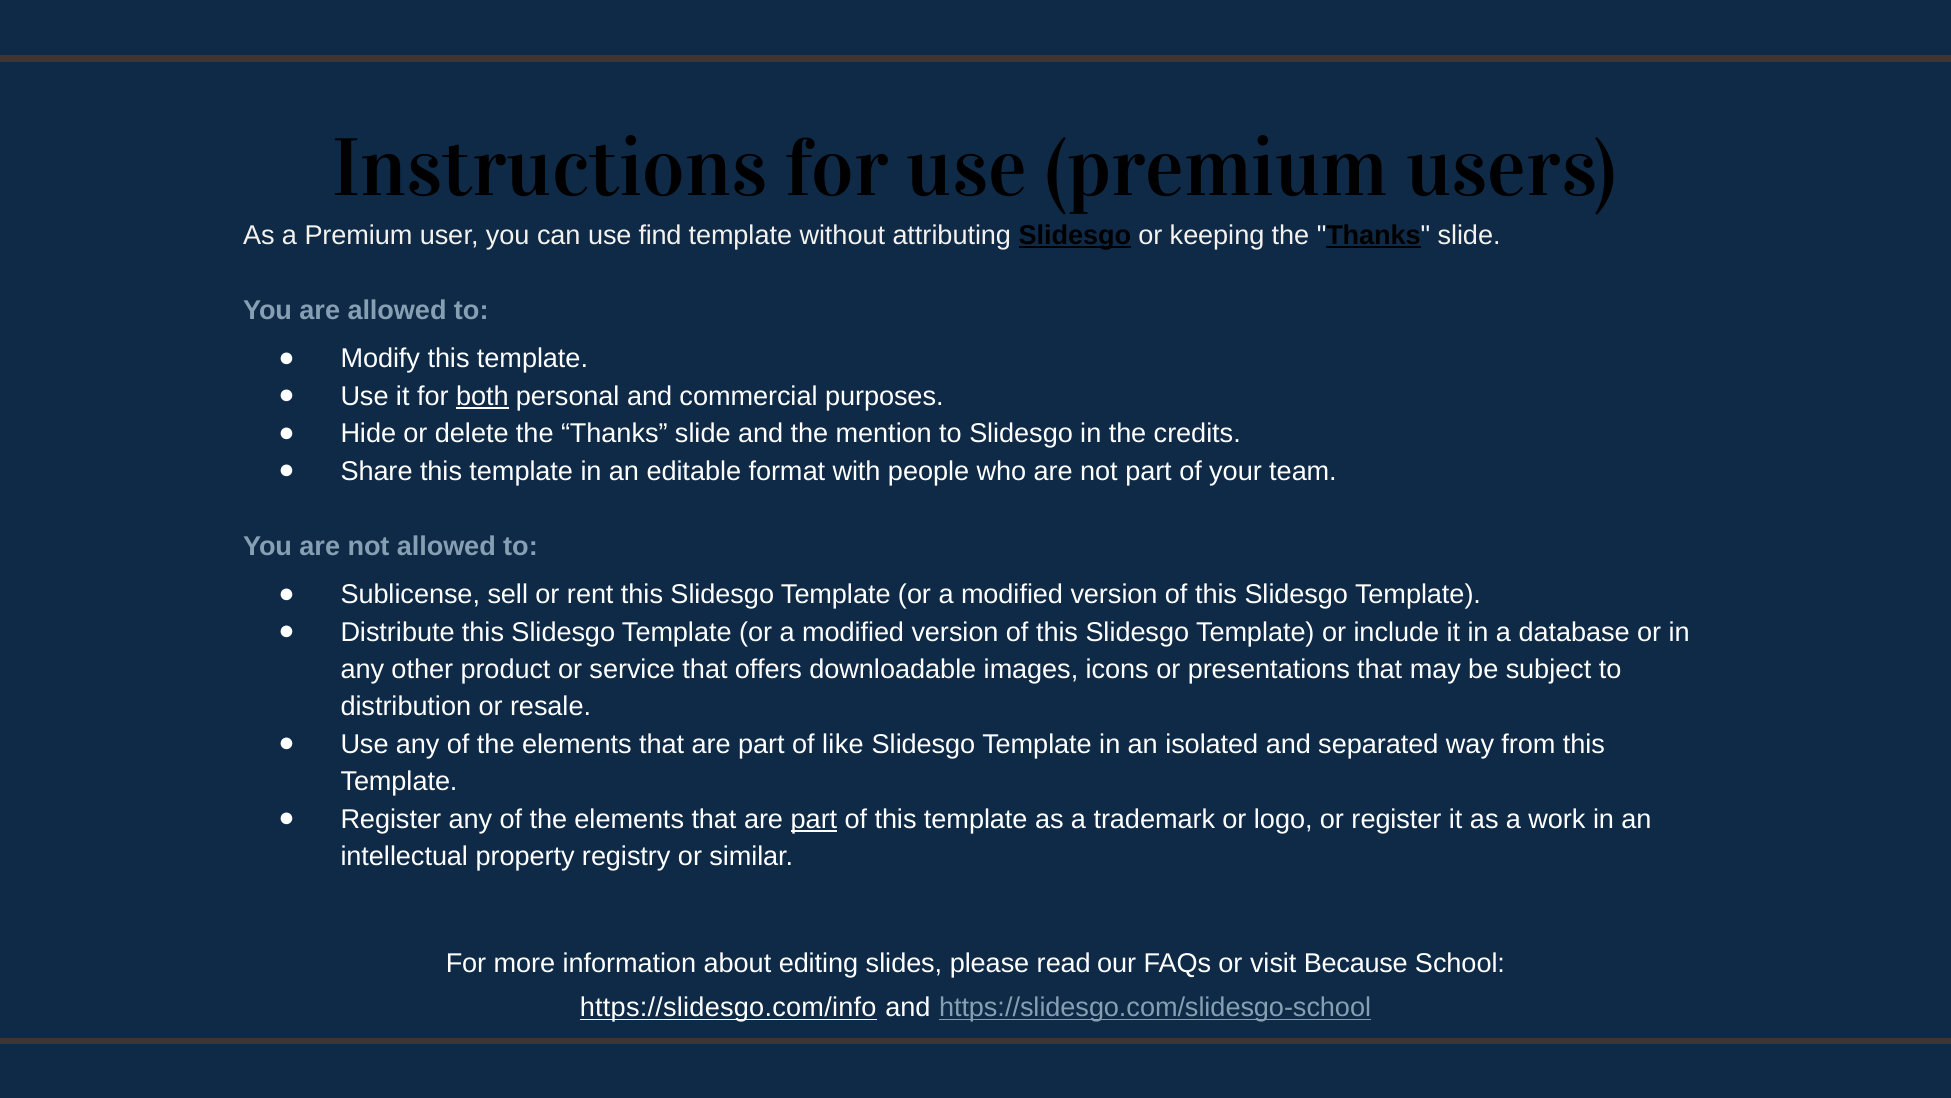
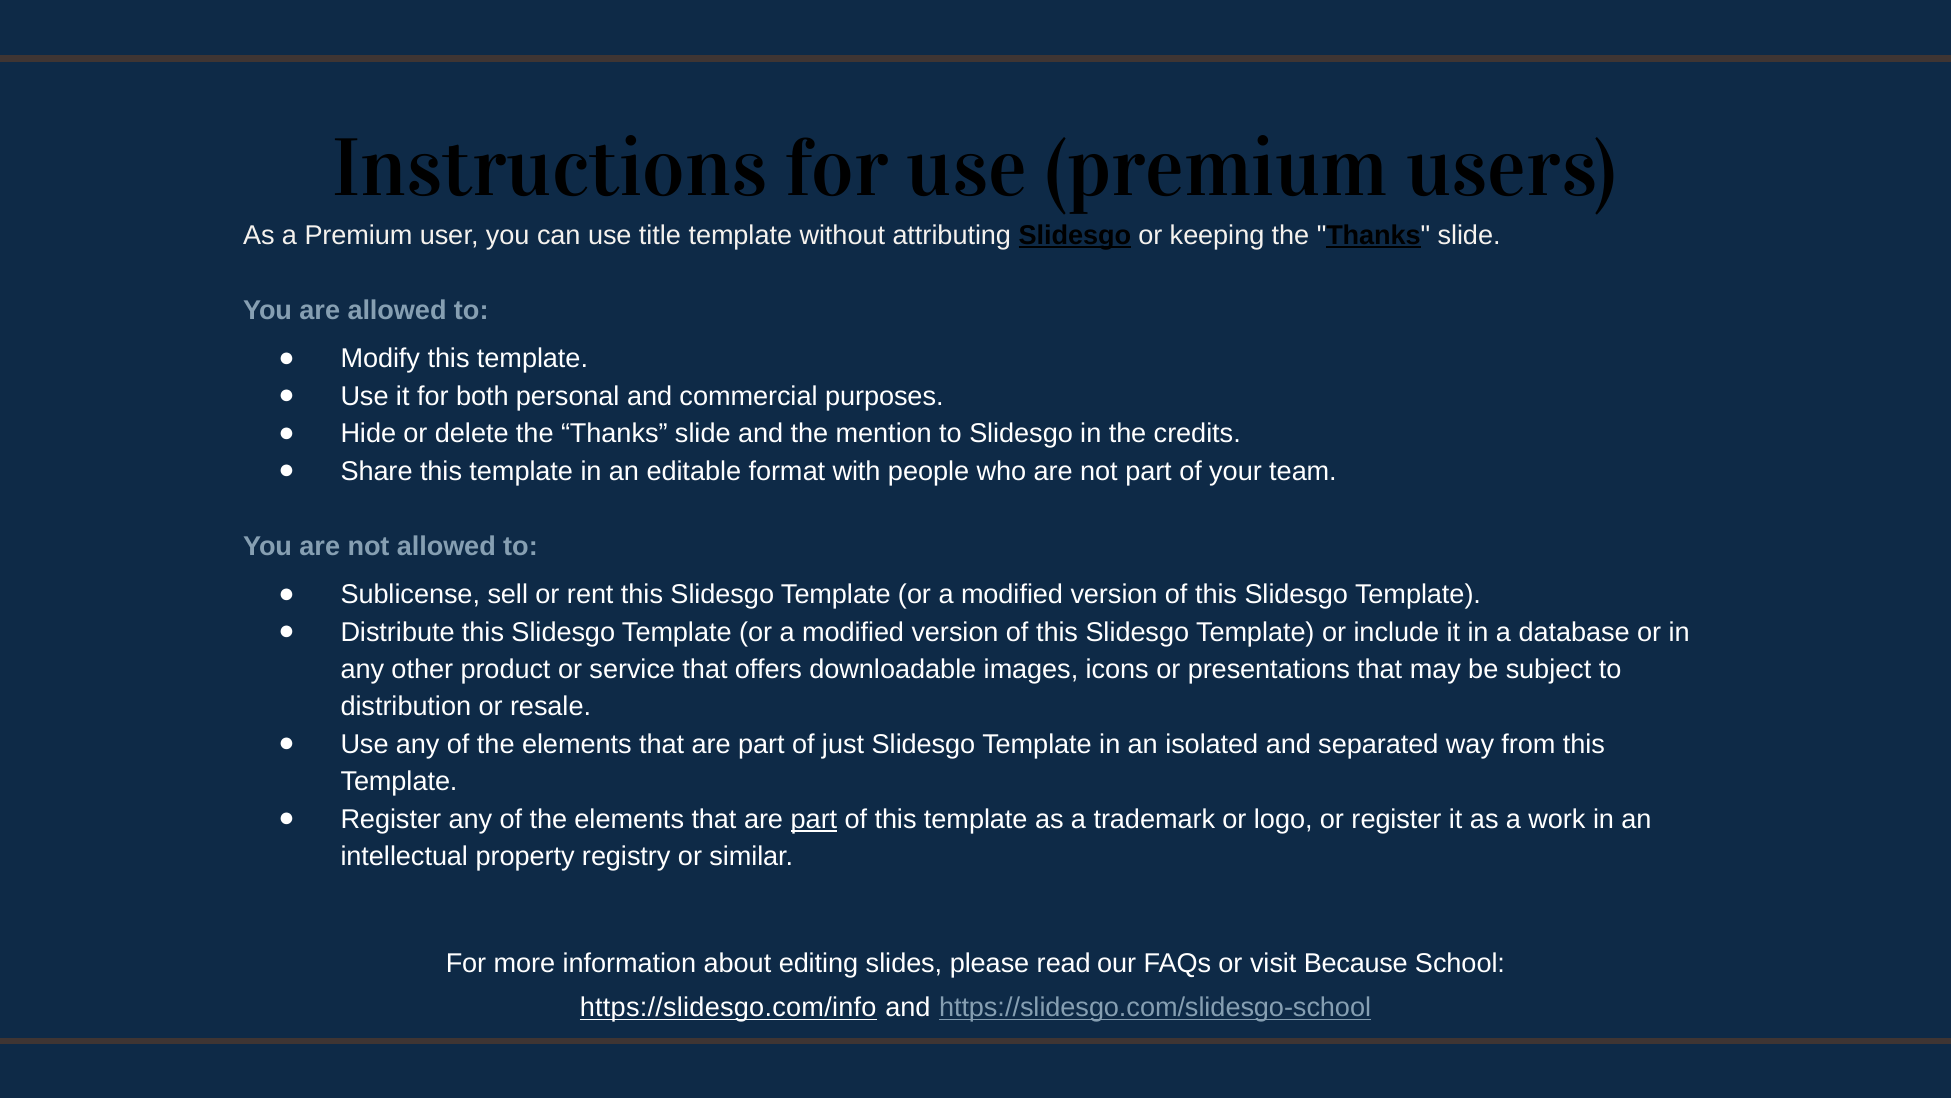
find: find -> title
both underline: present -> none
like: like -> just
